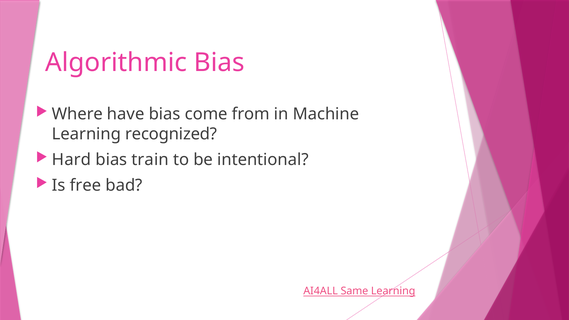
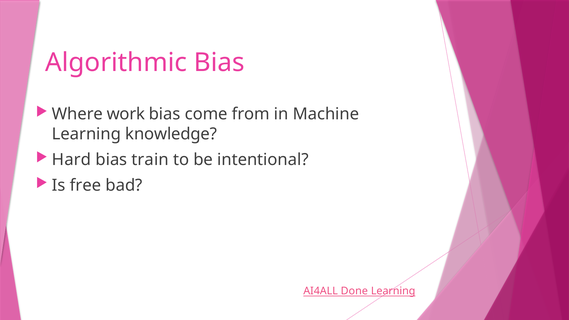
have: have -> work
recognized: recognized -> knowledge
Same: Same -> Done
